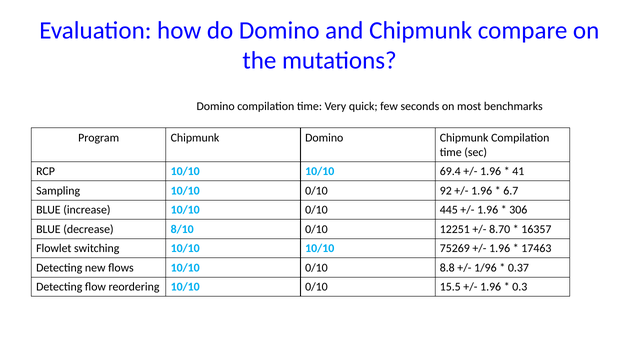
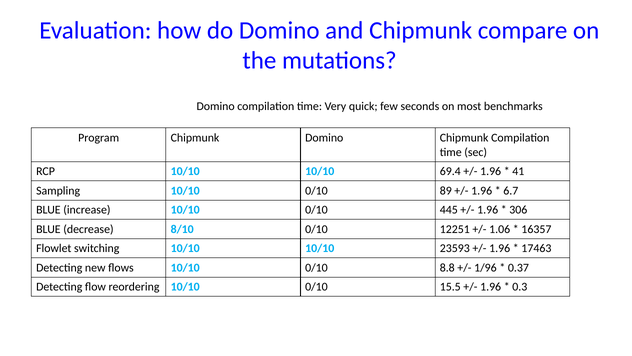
92: 92 -> 89
8.70: 8.70 -> 1.06
75269: 75269 -> 23593
